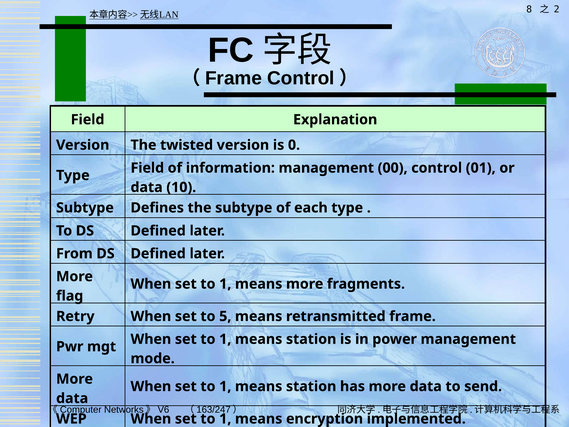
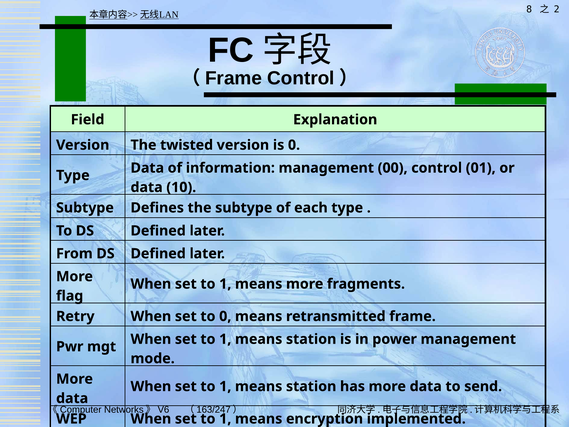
Field at (147, 168): Field -> Data
to 5: 5 -> 0
